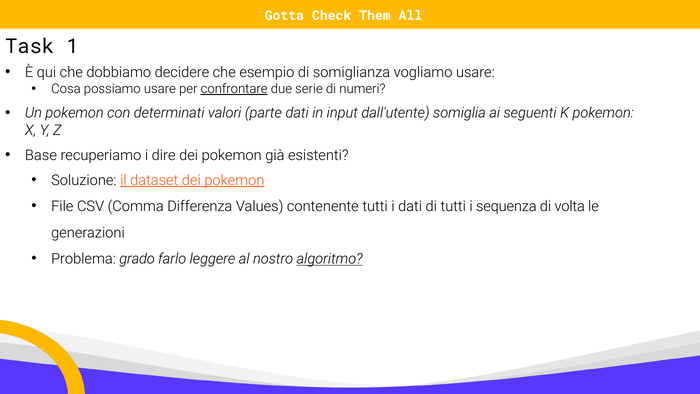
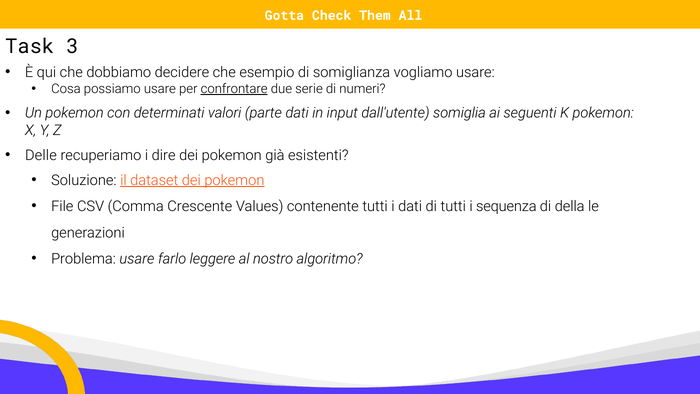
1: 1 -> 3
Base: Base -> Delle
Differenza: Differenza -> Crescente
volta: volta -> della
Problema grado: grado -> usare
algoritmo underline: present -> none
